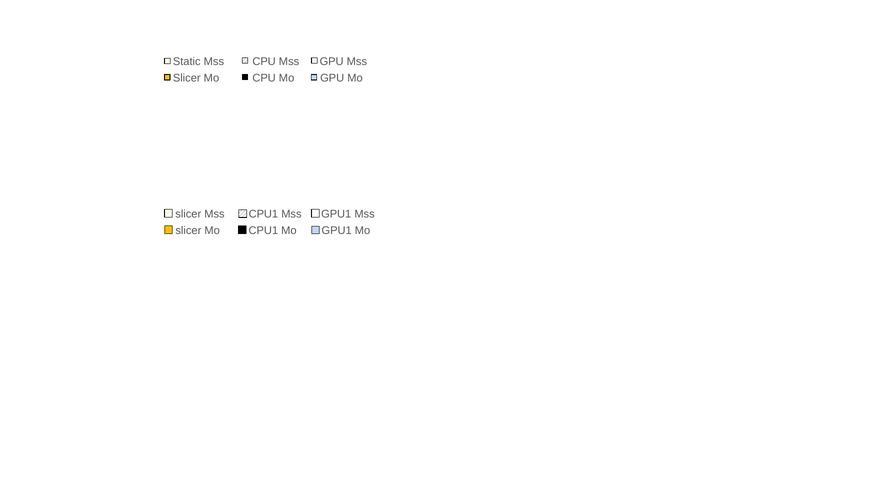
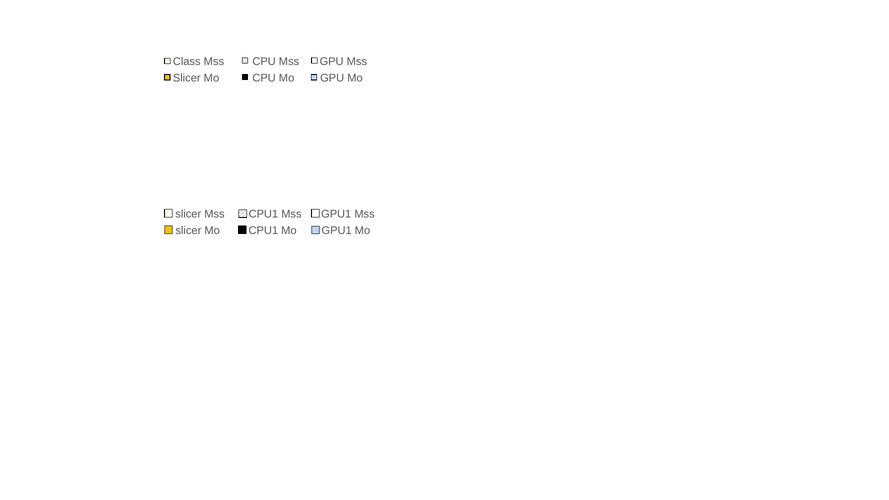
Static: Static -> Class
